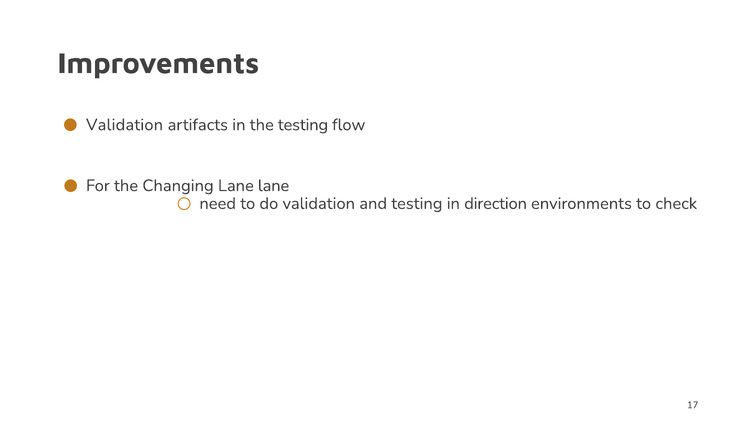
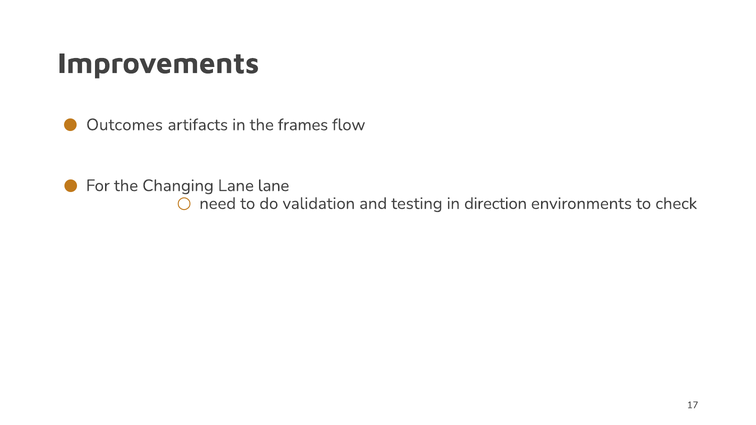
Validation at (125, 125): Validation -> Outcomes
the testing: testing -> frames
